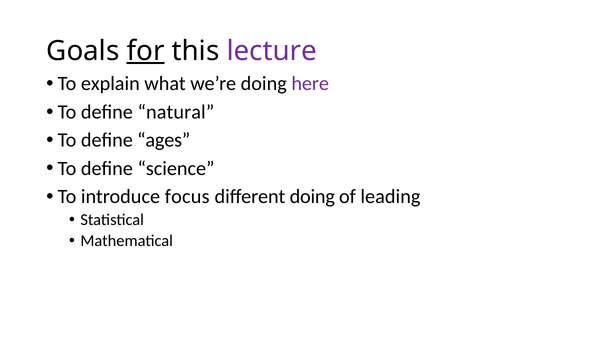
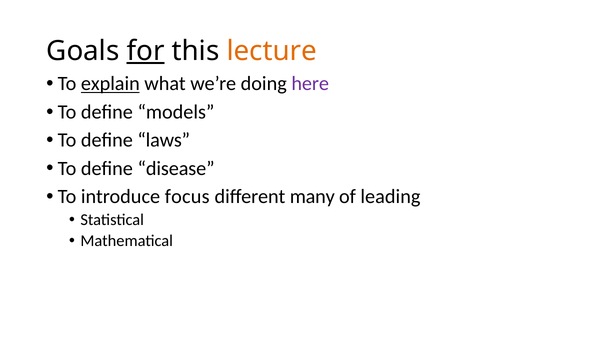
lecture colour: purple -> orange
explain underline: none -> present
natural: natural -> models
ages: ages -> laws
science: science -> disease
different doing: doing -> many
